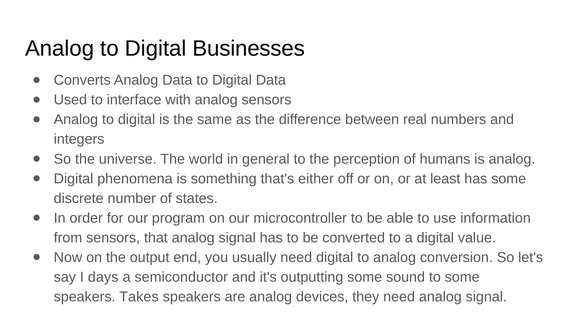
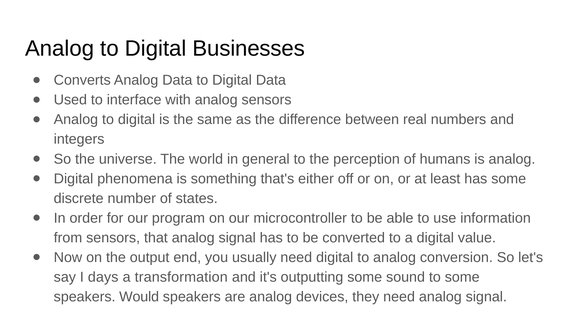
semiconductor: semiconductor -> transformation
Takes: Takes -> Would
